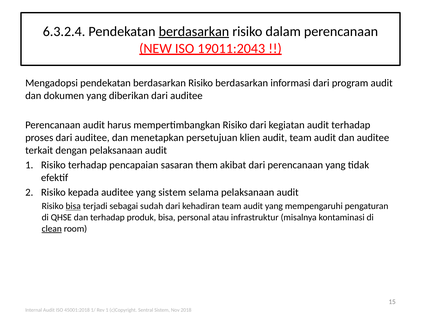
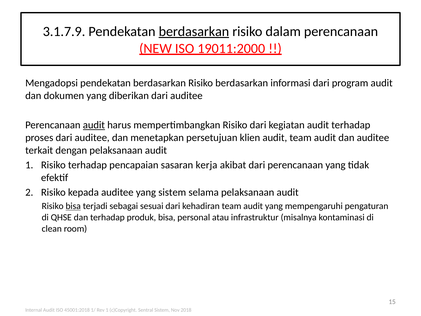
6.3.2.4: 6.3.2.4 -> 3.1.7.9
19011:2043: 19011:2043 -> 19011:2000
audit at (94, 125) underline: none -> present
them: them -> kerja
sudah: sudah -> sesuai
clean underline: present -> none
